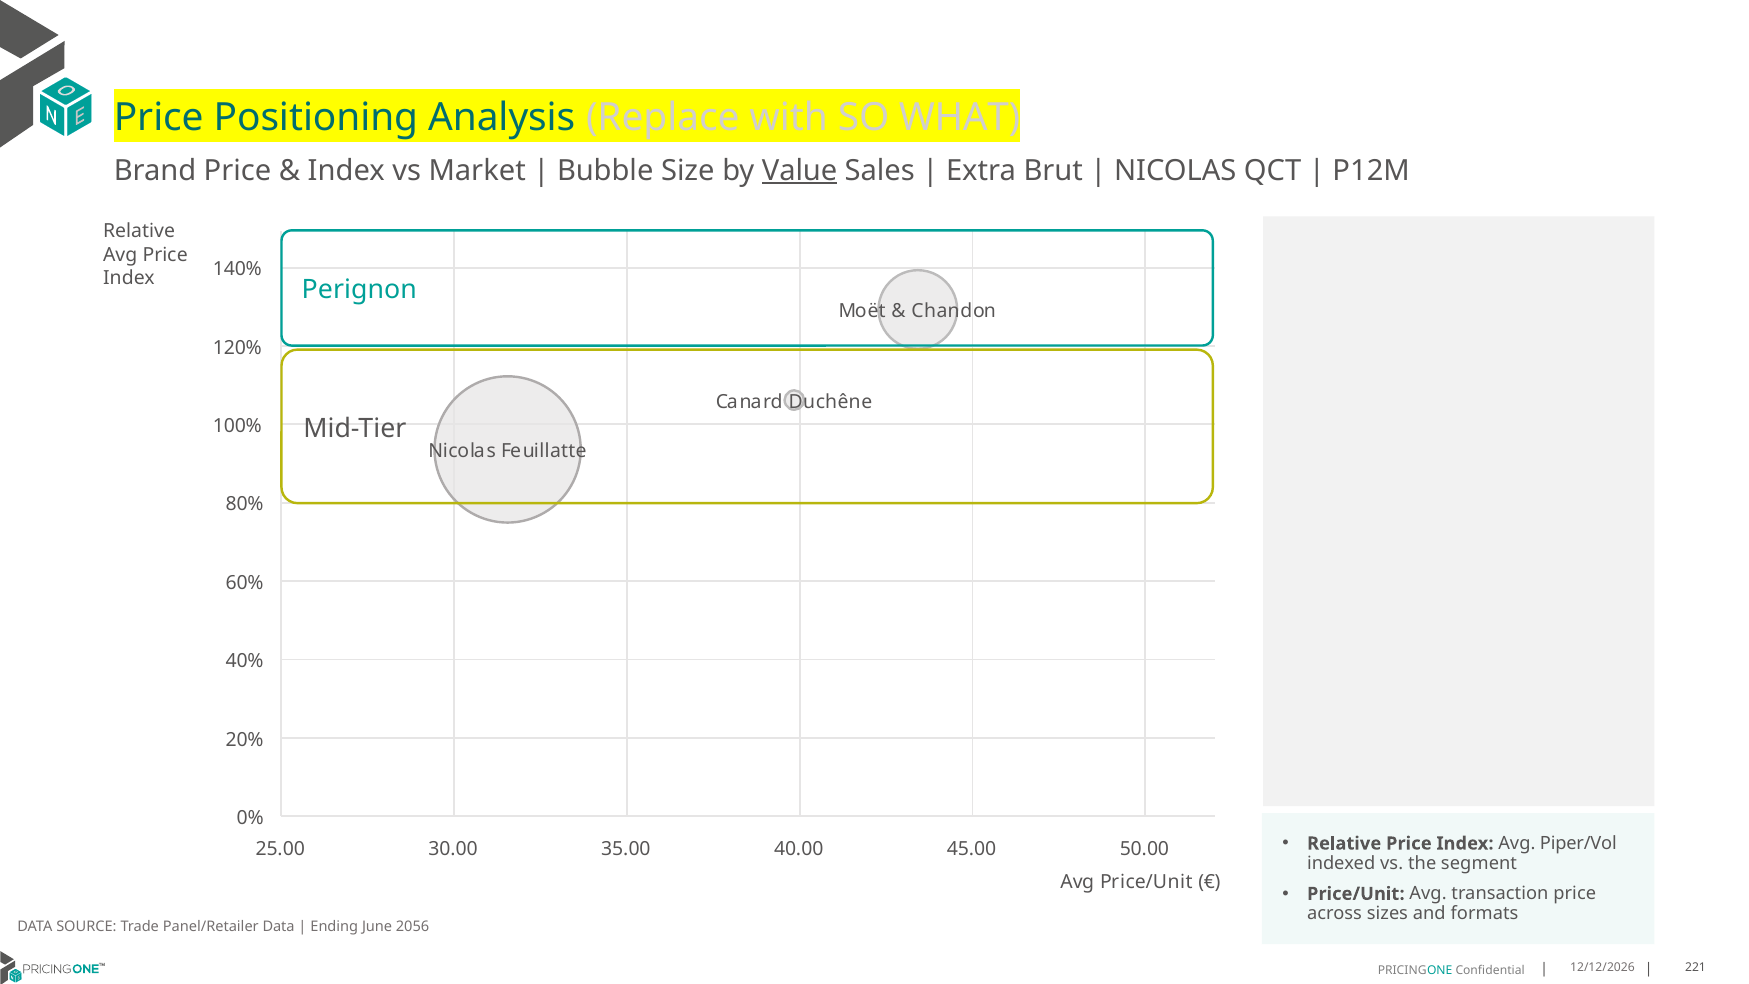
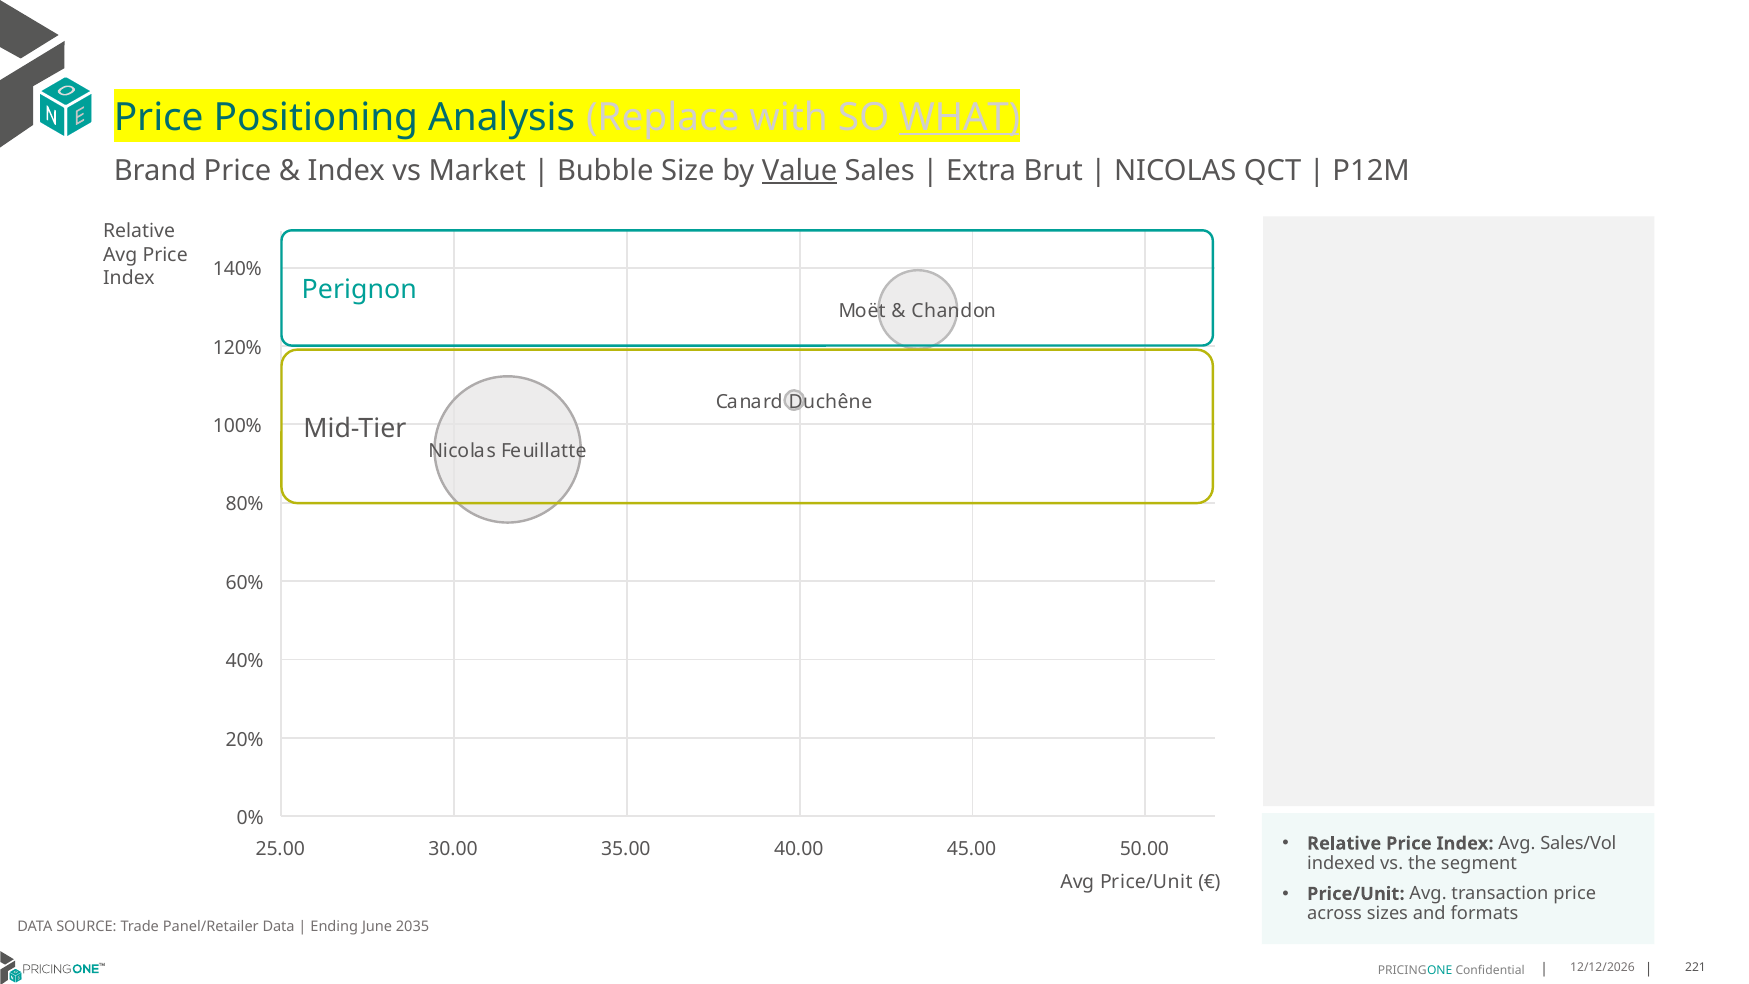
WHAT underline: none -> present
Piper/Vol: Piper/Vol -> Sales/Vol
2056: 2056 -> 2035
